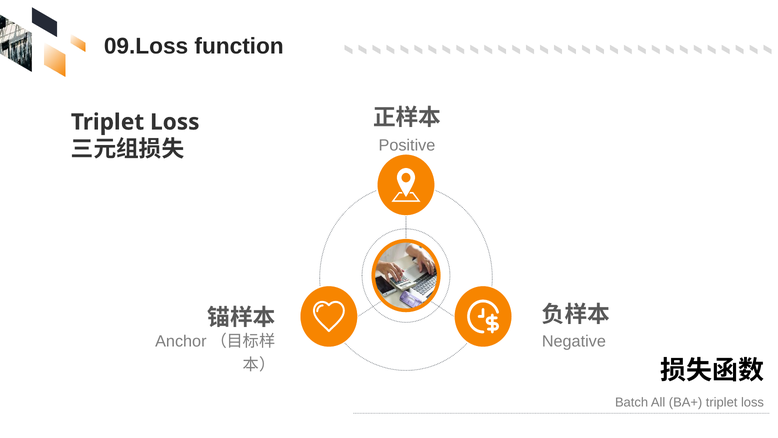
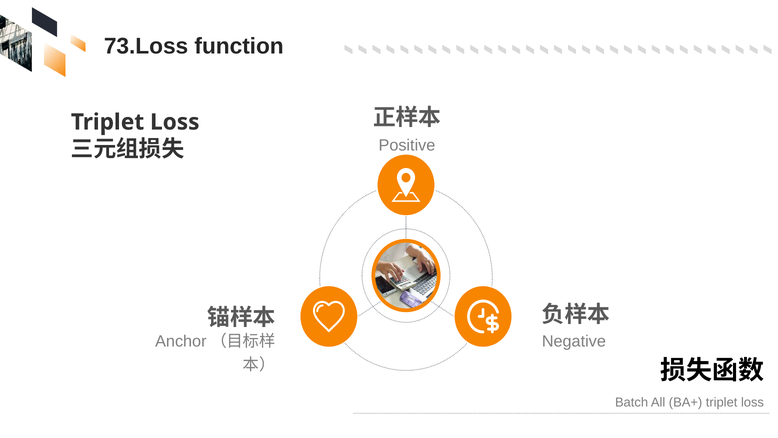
09.Loss: 09.Loss -> 73.Loss
